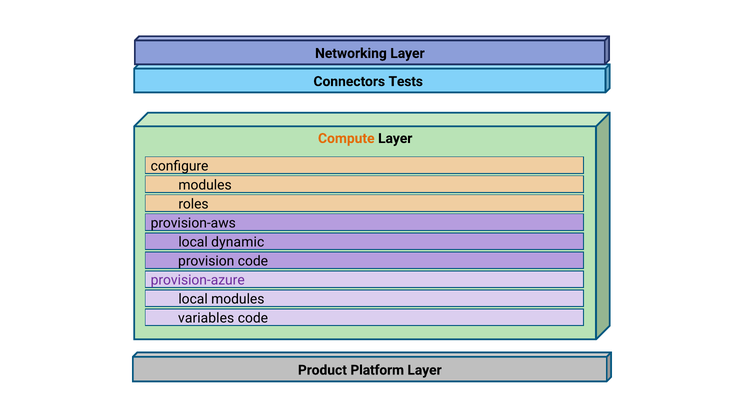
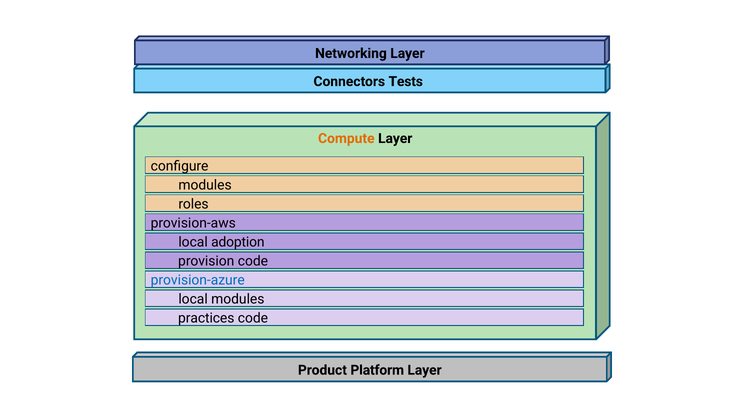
dynamic: dynamic -> adoption
provision-azure colour: purple -> blue
variables: variables -> practices
